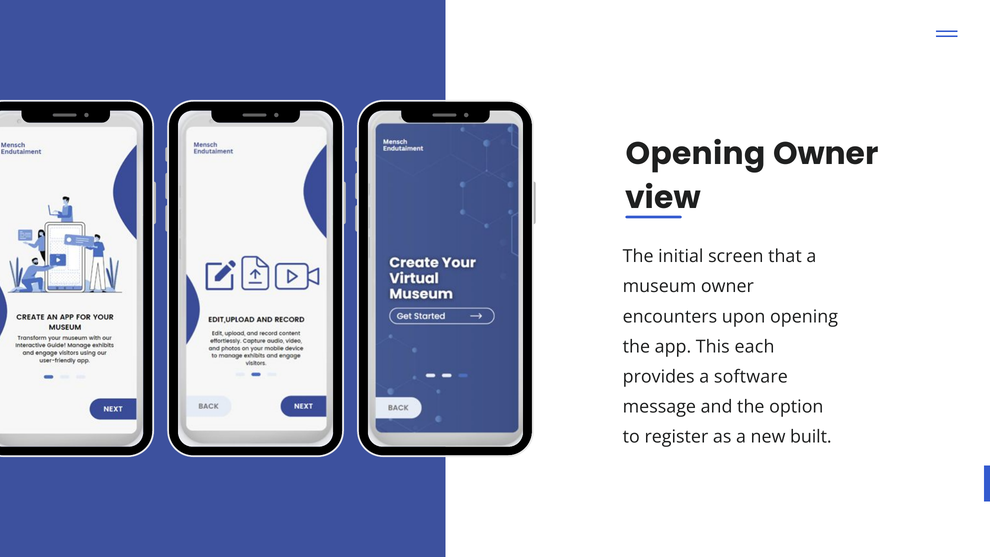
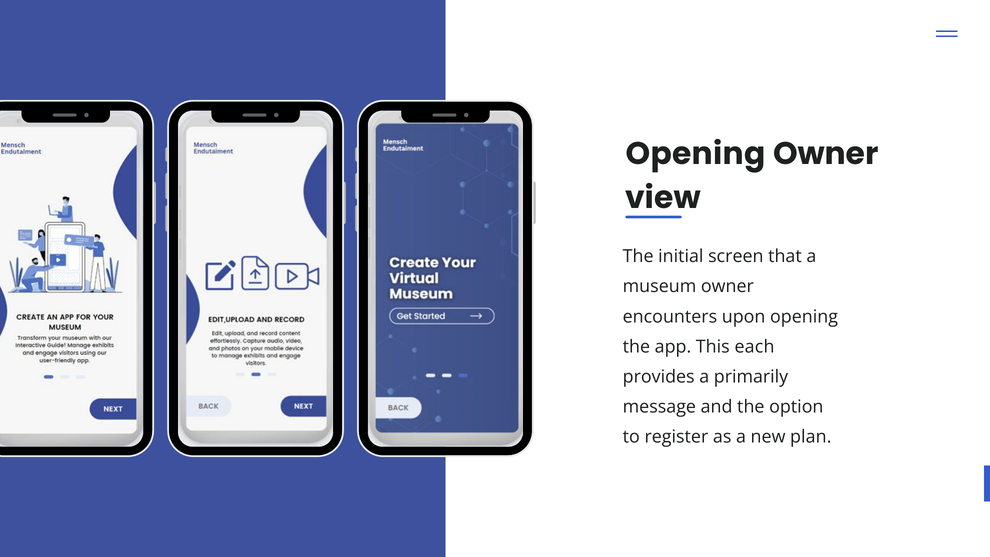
software: software -> primarily
built: built -> plan
